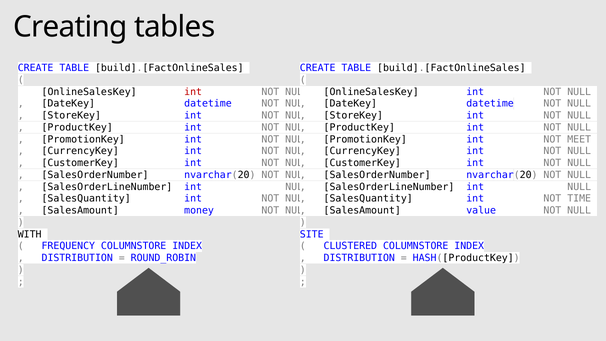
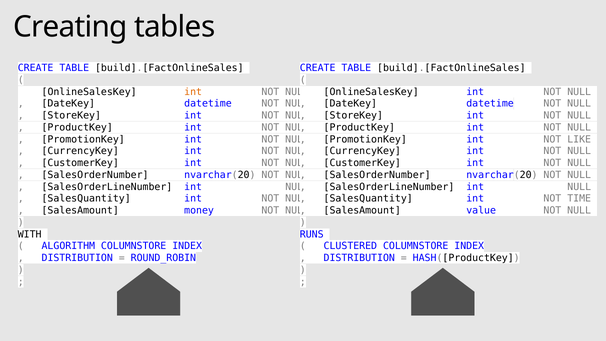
int at (193, 92) colour: red -> orange
MEET: MEET -> LIKE
SITE: SITE -> RUNS
FREQUENCY: FREQUENCY -> ALGORITHM
